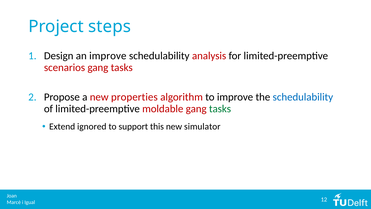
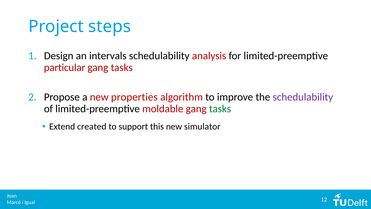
an improve: improve -> intervals
scenarios: scenarios -> particular
schedulability at (303, 97) colour: blue -> purple
ignored: ignored -> created
